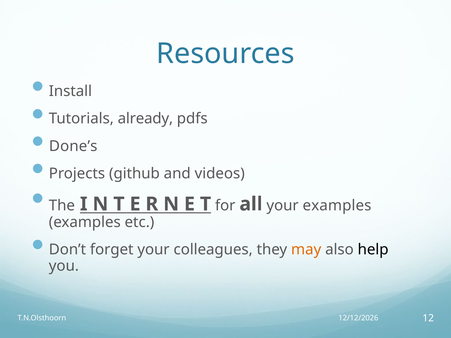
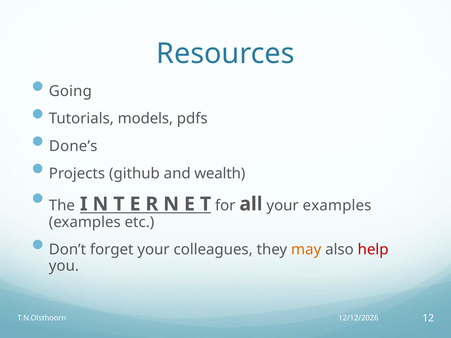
Install: Install -> Going
already: already -> models
videos: videos -> wealth
help colour: black -> red
